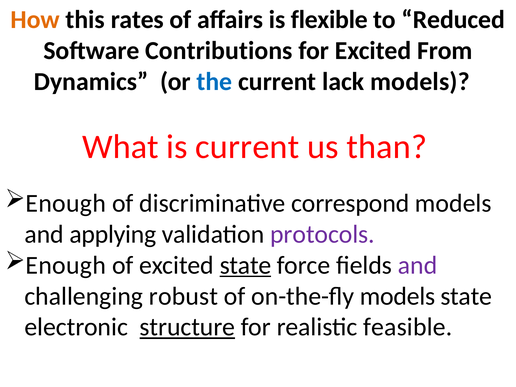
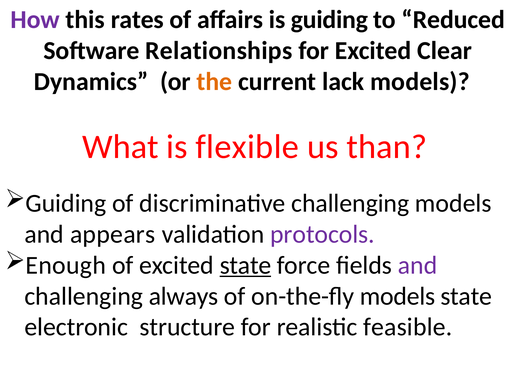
How colour: orange -> purple
is flexible: flexible -> guiding
Contributions: Contributions -> Relationships
From: From -> Clear
the colour: blue -> orange
is current: current -> flexible
Enough at (66, 203): Enough -> Guiding
discriminative correspond: correspond -> challenging
applying: applying -> appears
robust: robust -> always
structure underline: present -> none
